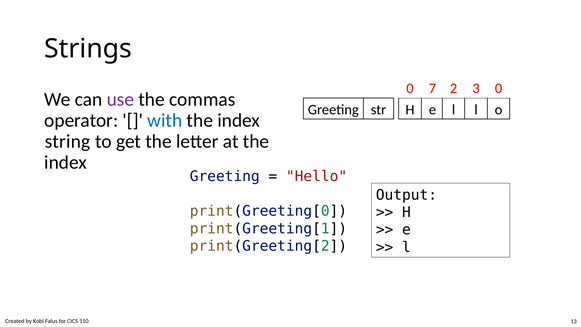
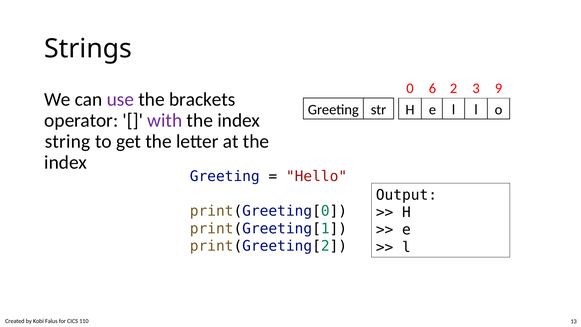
7: 7 -> 6
2 0: 0 -> 9
commas: commas -> brackets
with colour: blue -> purple
